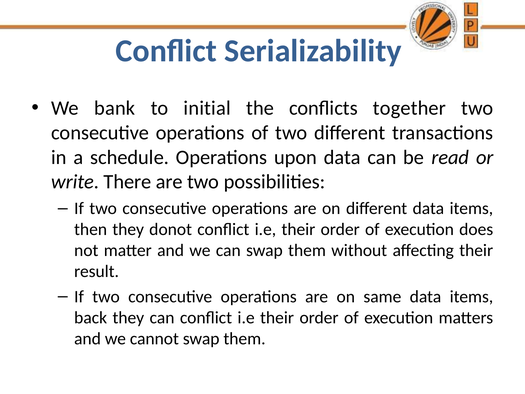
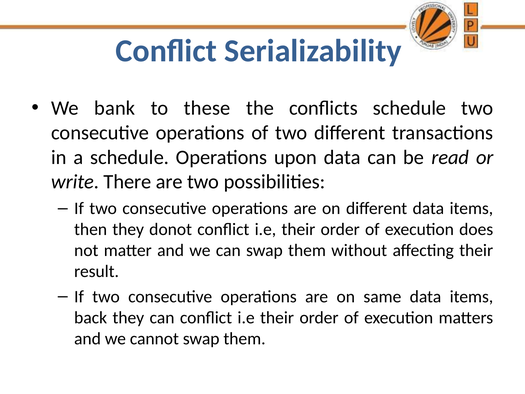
initial: initial -> these
conflicts together: together -> schedule
